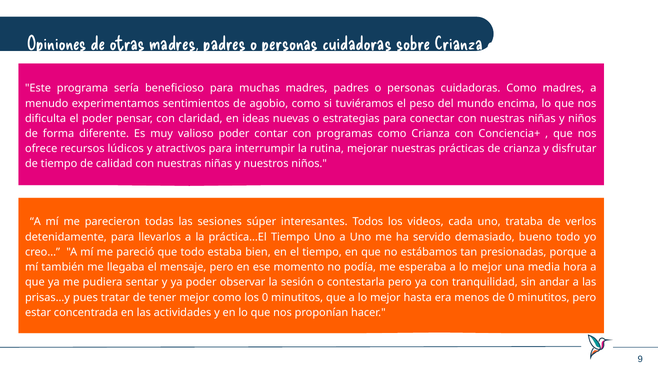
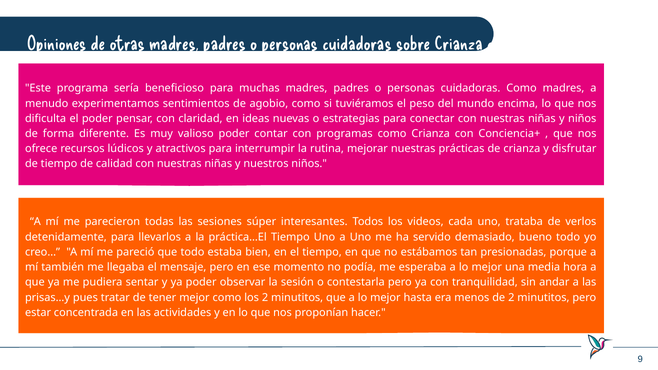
los 0: 0 -> 2
de 0: 0 -> 2
